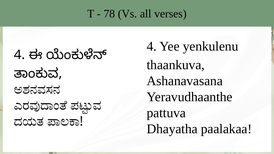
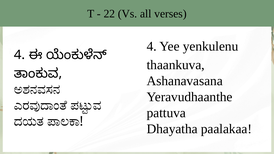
78: 78 -> 22
